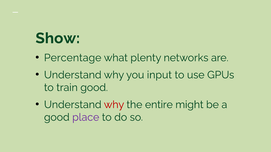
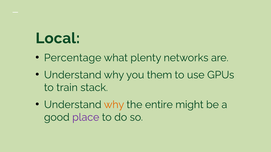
Show: Show -> Local
input: input -> them
train good: good -> stack
why at (114, 105) colour: red -> orange
